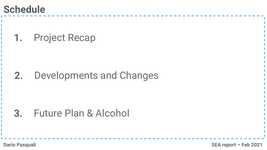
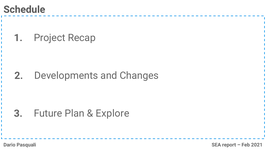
Alcohol: Alcohol -> Explore
